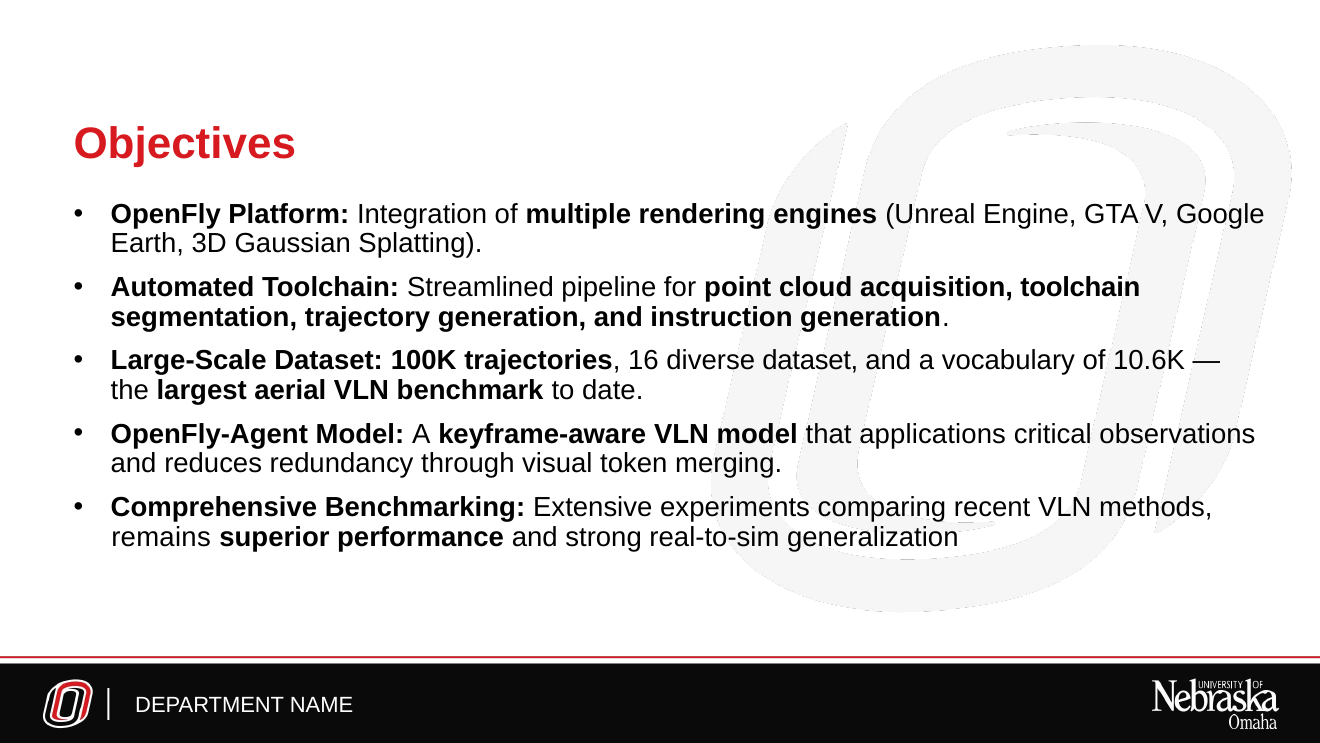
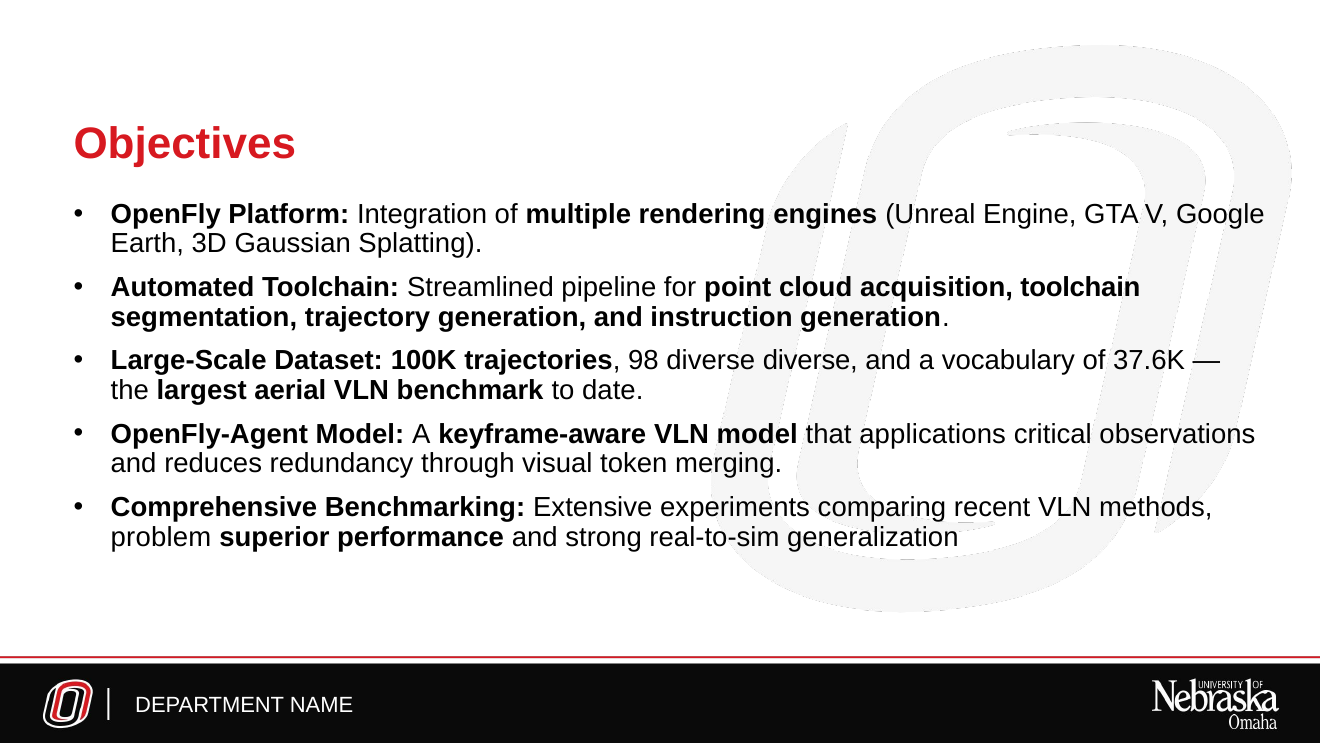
16: 16 -> 98
diverse dataset: dataset -> diverse
10.6K: 10.6K -> 37.6K
remains: remains -> problem
